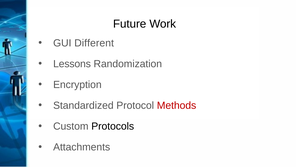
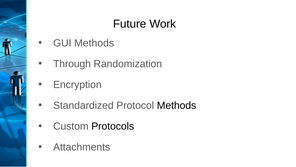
GUI Different: Different -> Methods
Lessons: Lessons -> Through
Methods at (177, 105) colour: red -> black
